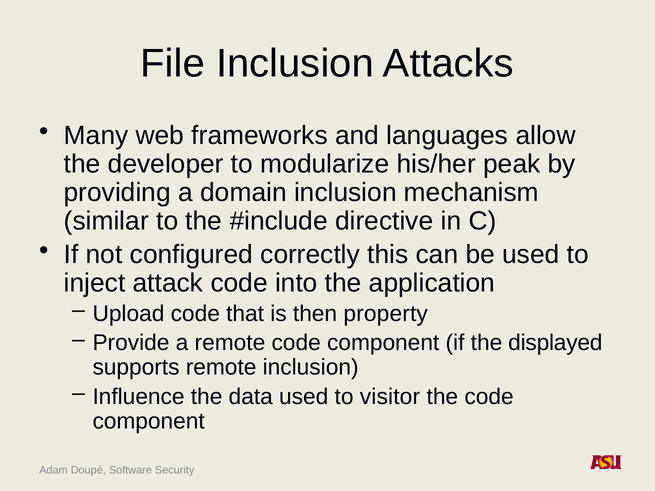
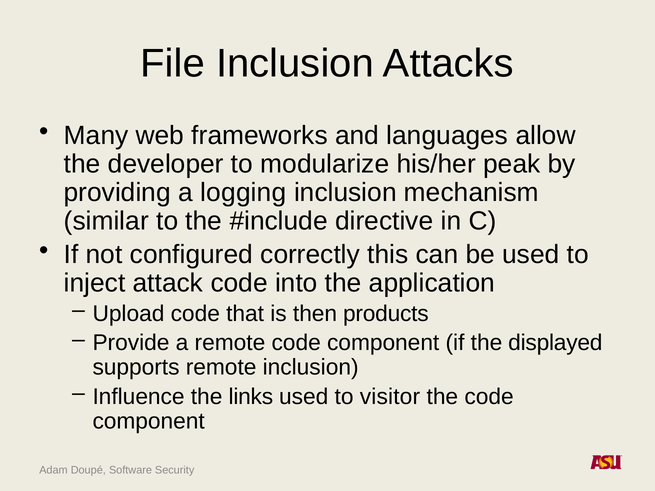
domain: domain -> logging
property: property -> products
data: data -> links
